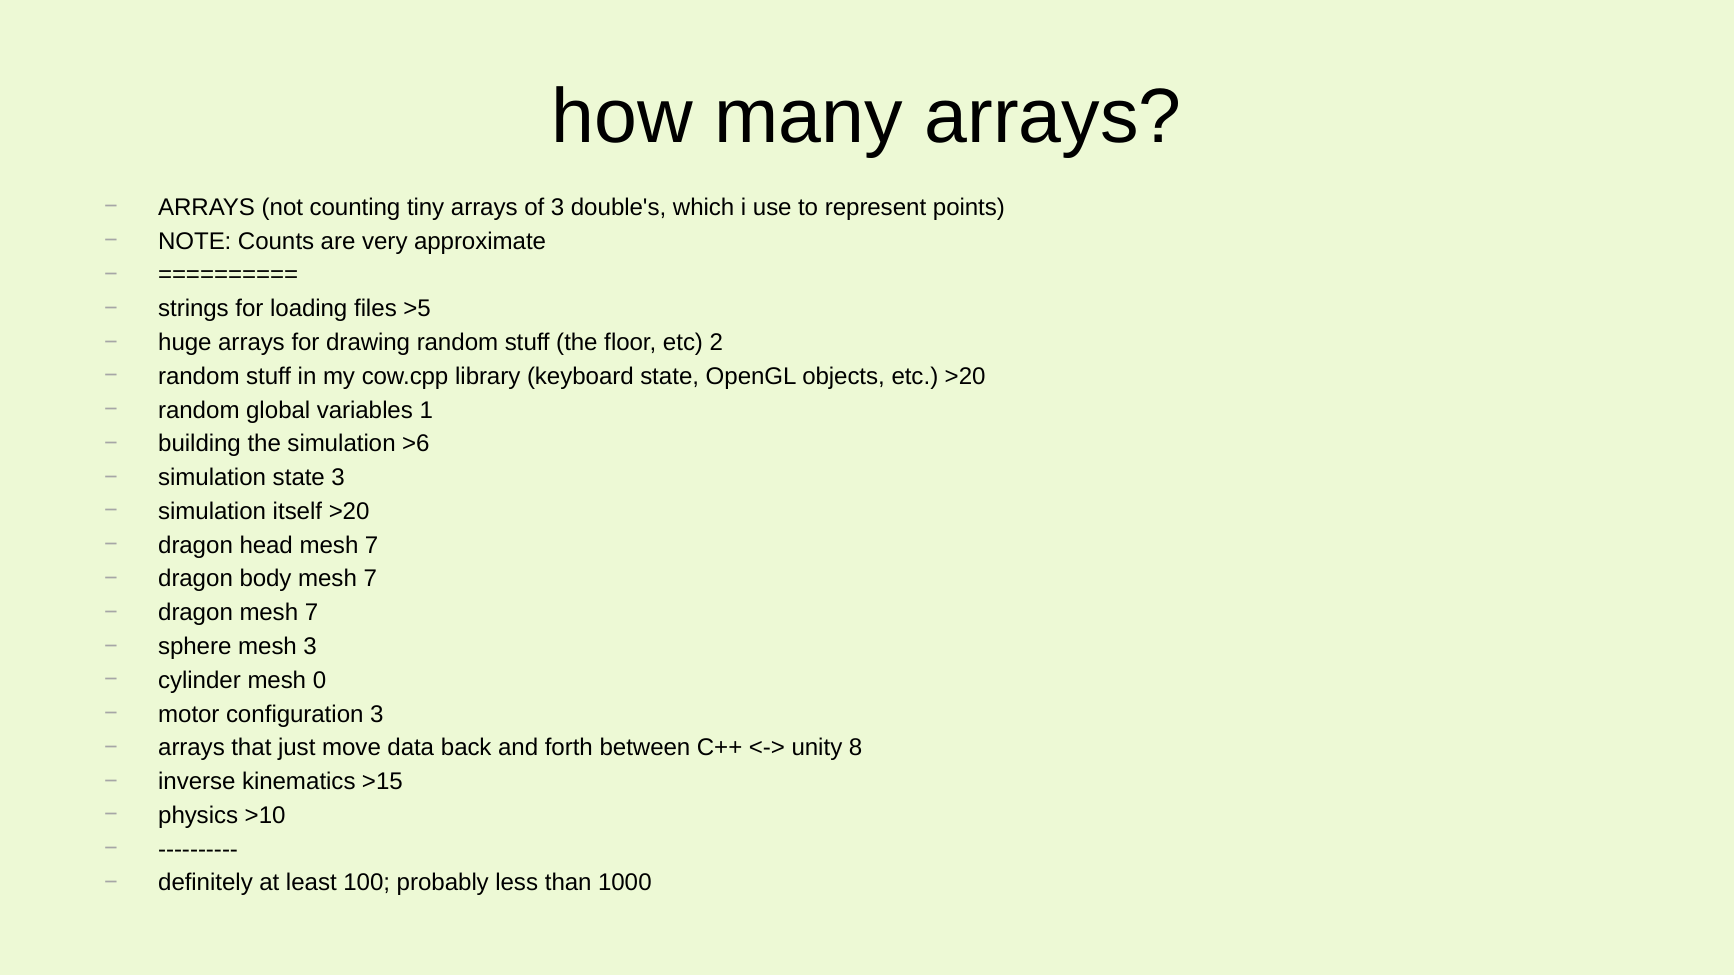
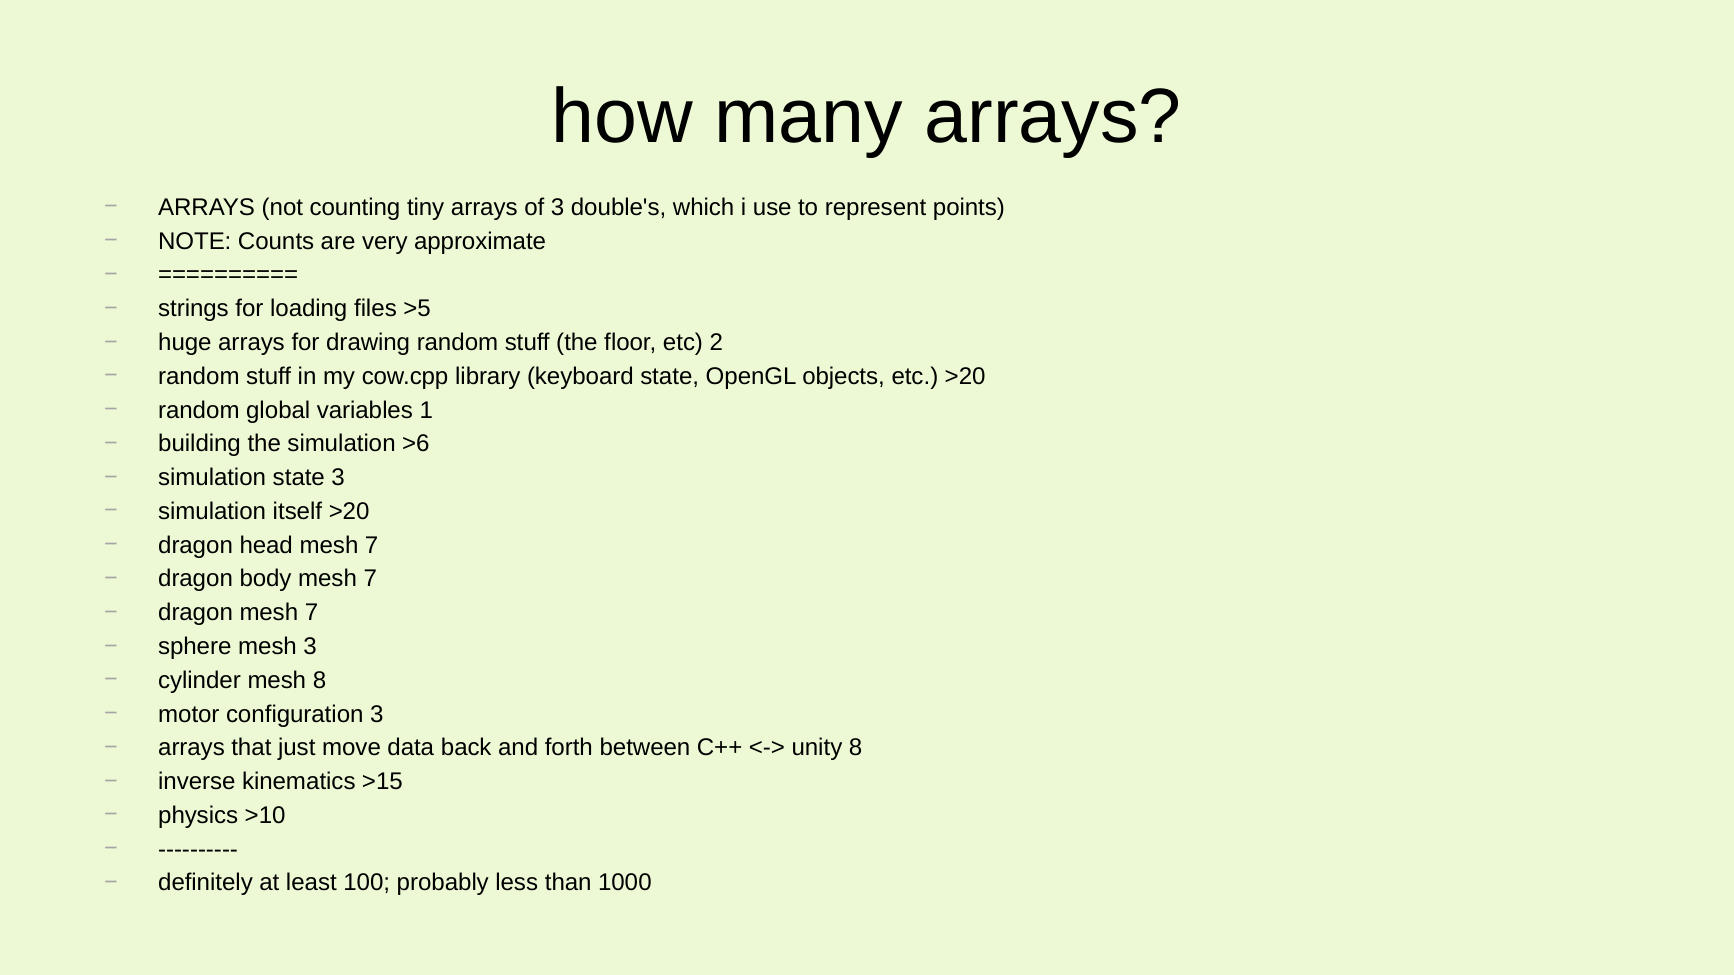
mesh 0: 0 -> 8
